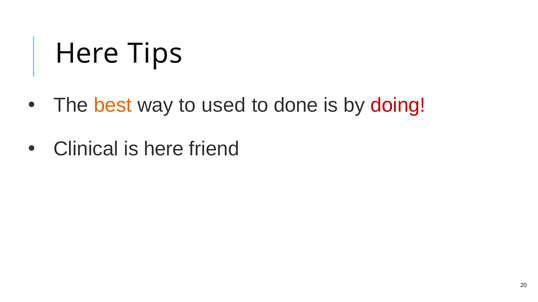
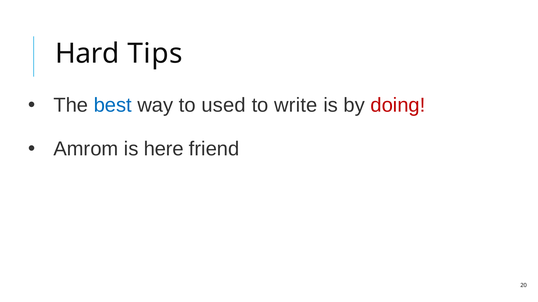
Here at (87, 54): Here -> Hard
best colour: orange -> blue
done: done -> write
Clinical: Clinical -> Amrom
